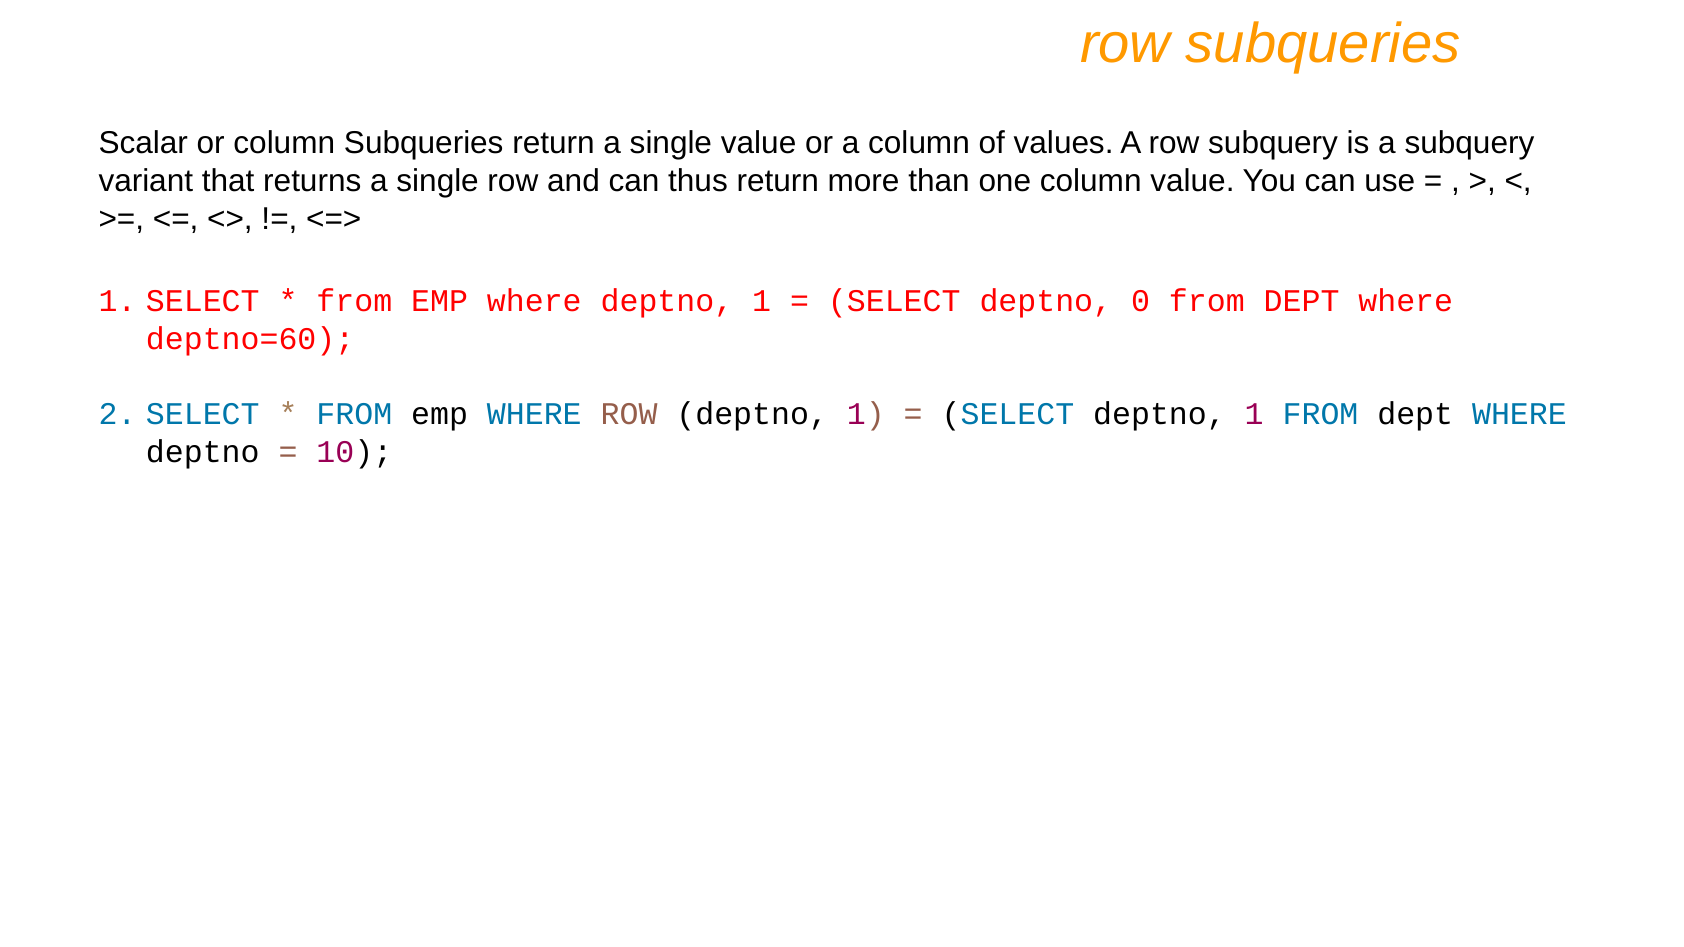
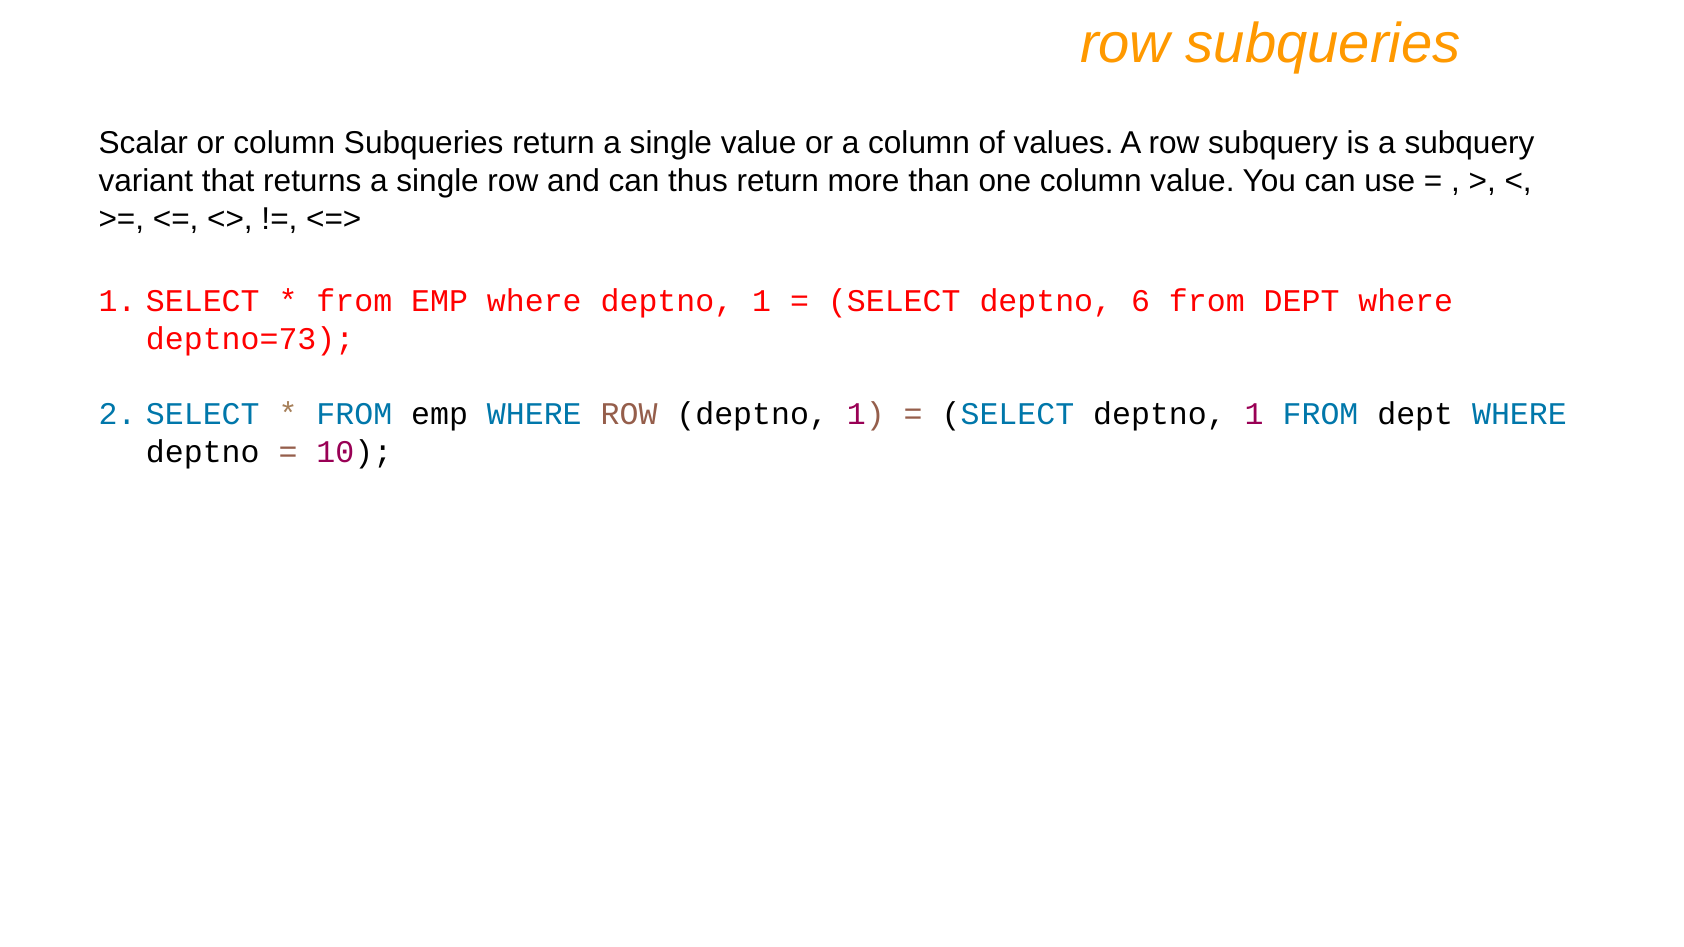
0: 0 -> 6
deptno=60: deptno=60 -> deptno=73
